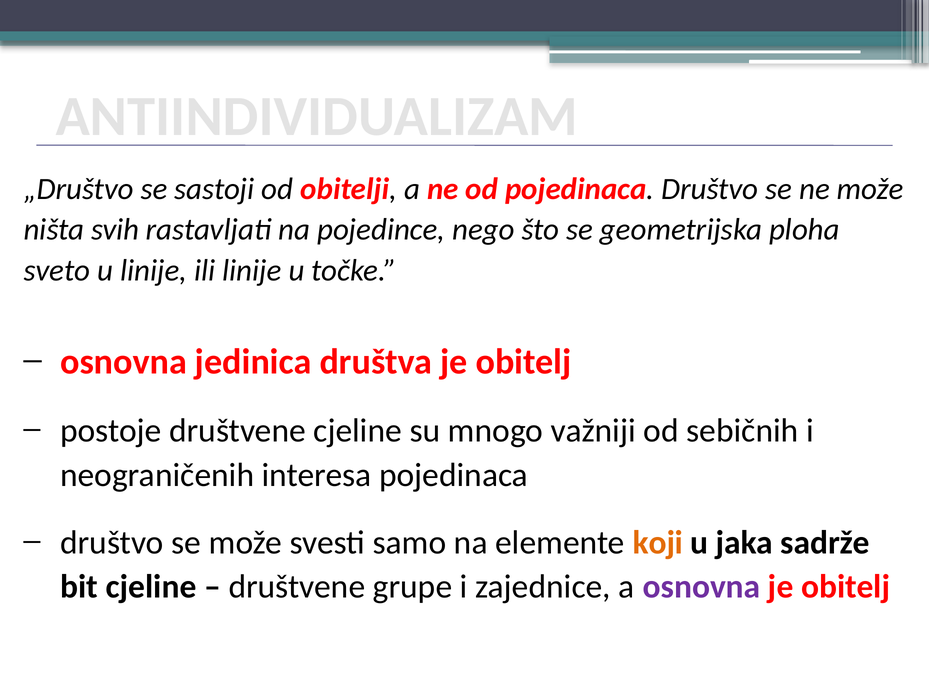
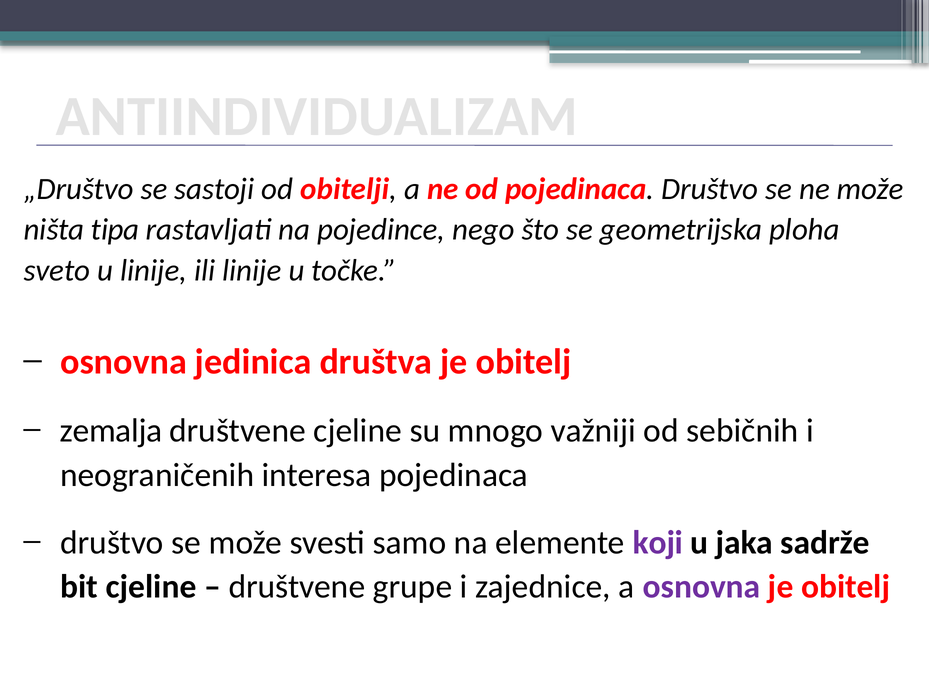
svih: svih -> tipa
postoje: postoje -> zemalja
koji colour: orange -> purple
